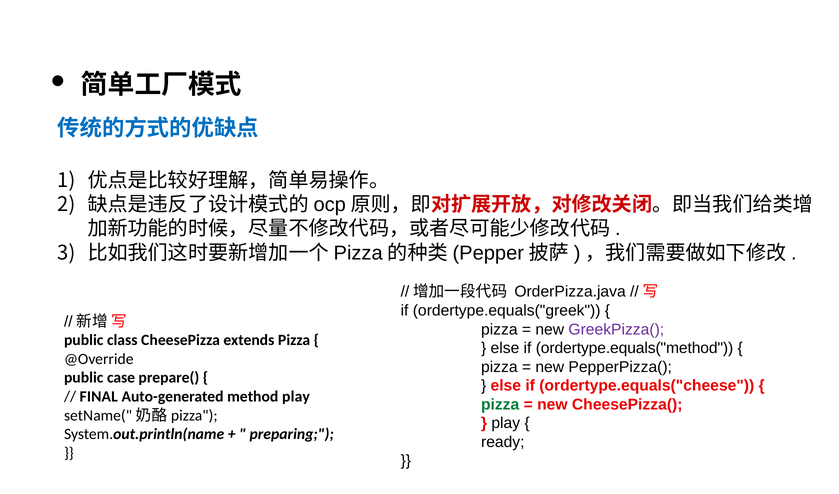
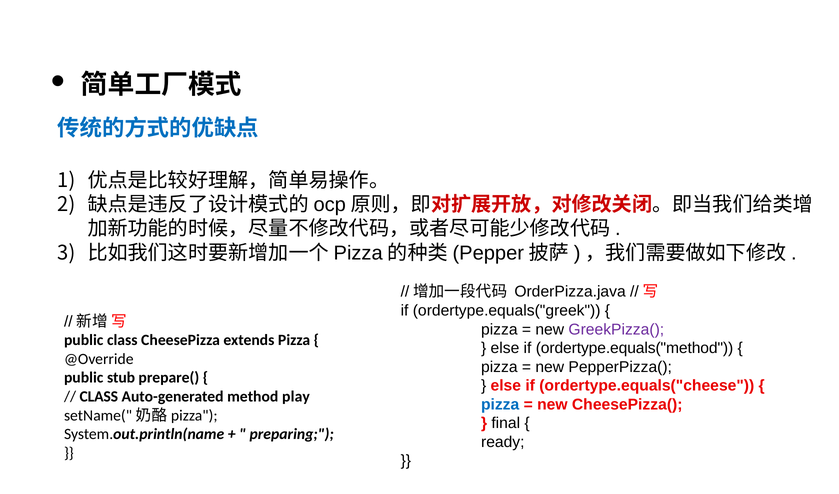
case: case -> stub
FINAL at (99, 397): FINAL -> CLASS
pizza at (500, 404) colour: green -> blue
play at (506, 423): play -> final
